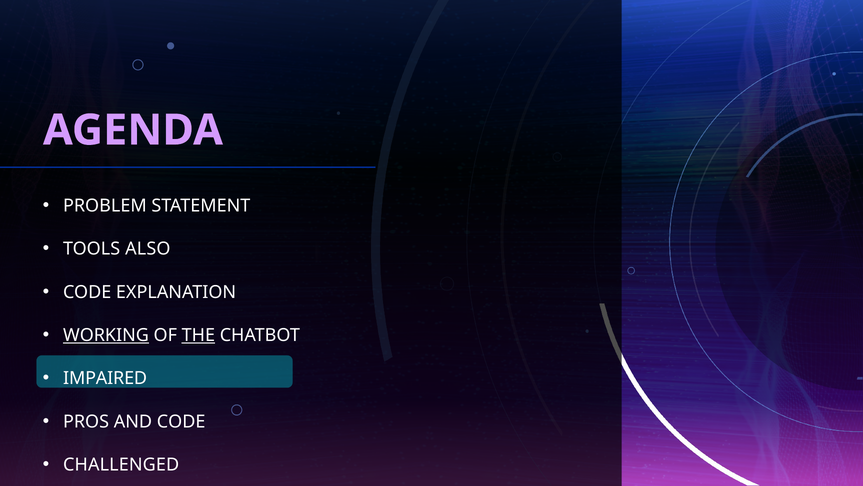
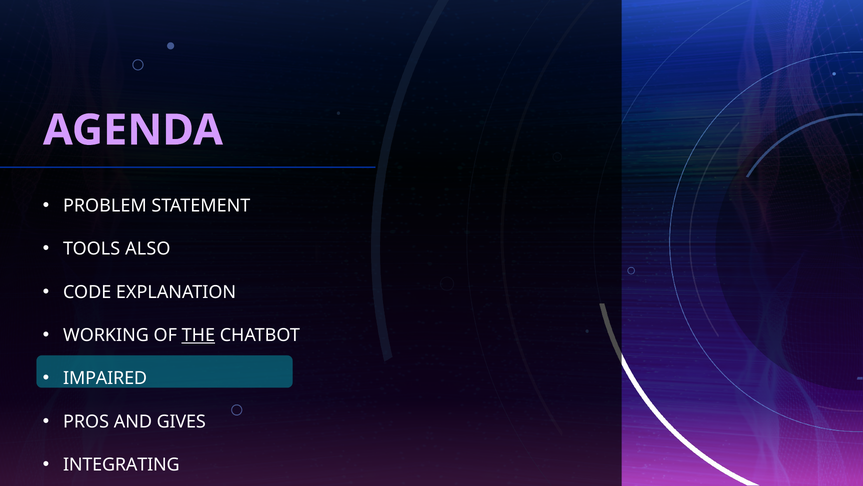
WORKING underline: present -> none
AND CODE: CODE -> GIVES
CHALLENGED: CHALLENGED -> INTEGRATING
